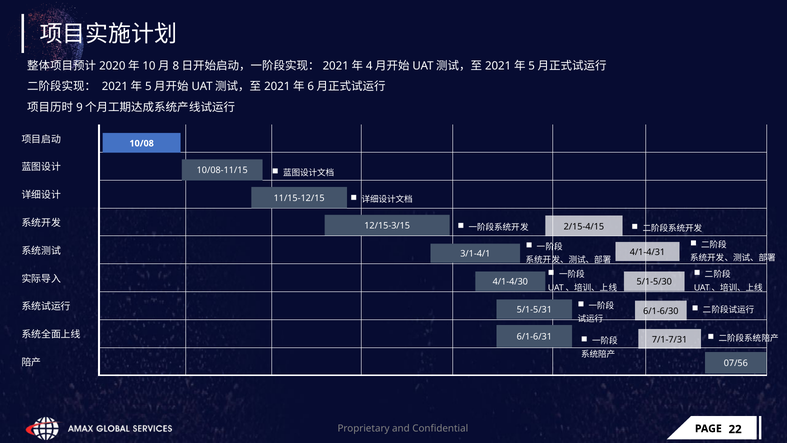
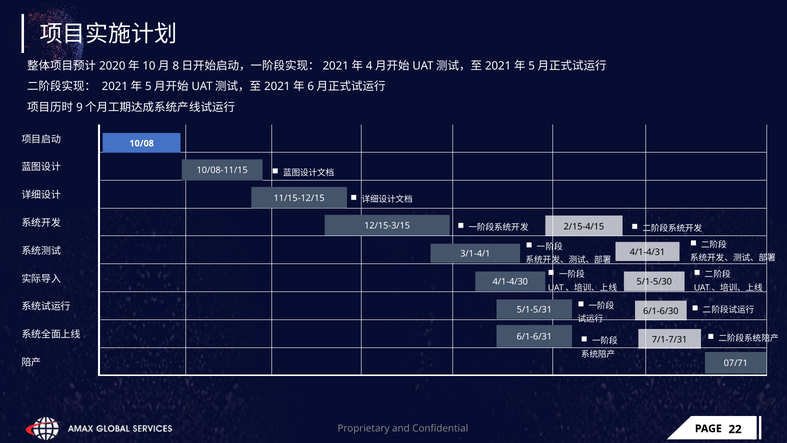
07/56: 07/56 -> 07/71
